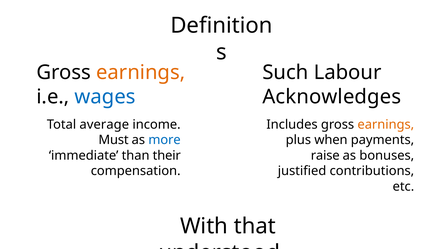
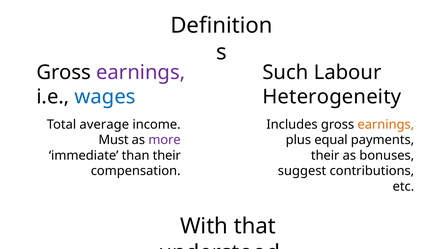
earnings at (141, 73) colour: orange -> purple
Acknowledges: Acknowledges -> Heterogeneity
more colour: blue -> purple
when: when -> equal
raise at (325, 156): raise -> their
justified: justified -> suggest
